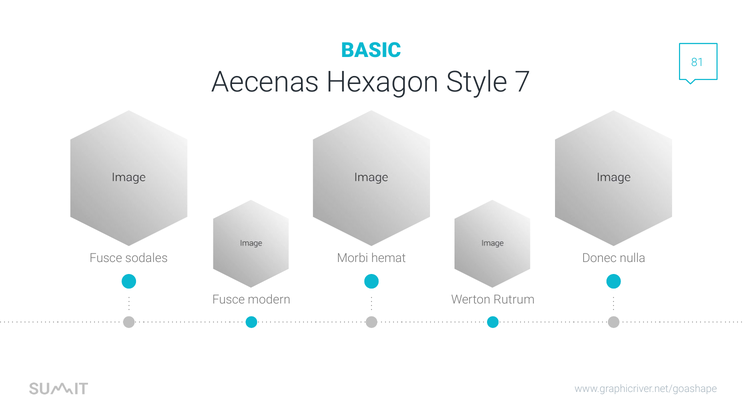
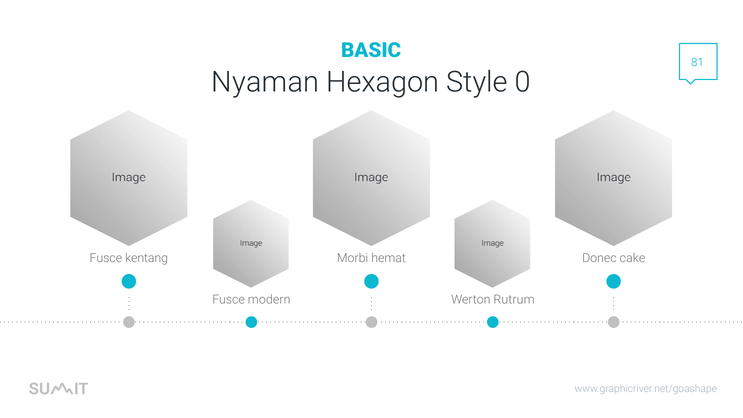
Aecenas: Aecenas -> Nyaman
7: 7 -> 0
sodales: sodales -> kentang
nulla: nulla -> cake
